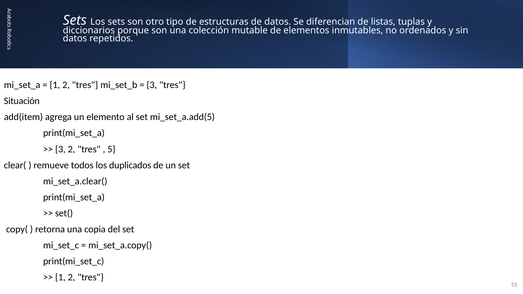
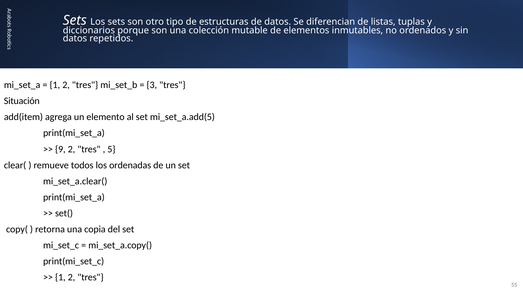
3 at (60, 149): 3 -> 9
duplicados: duplicados -> ordenadas
